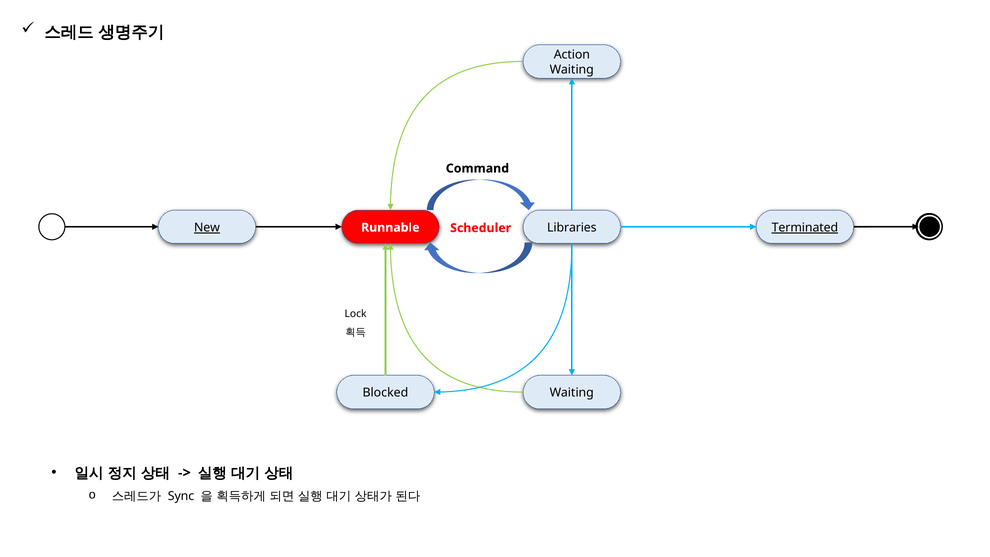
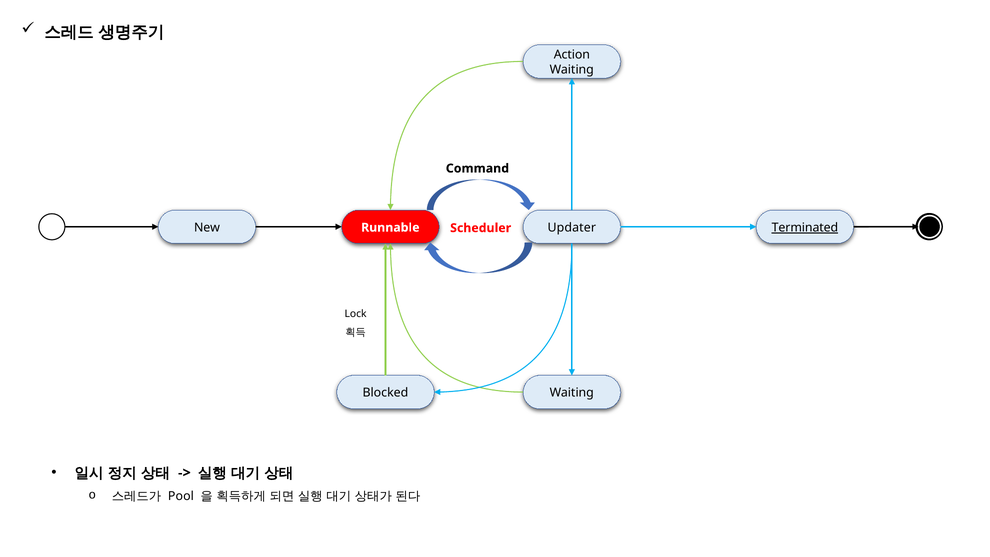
New underline: present -> none
Libraries: Libraries -> Updater
Sync: Sync -> Pool
